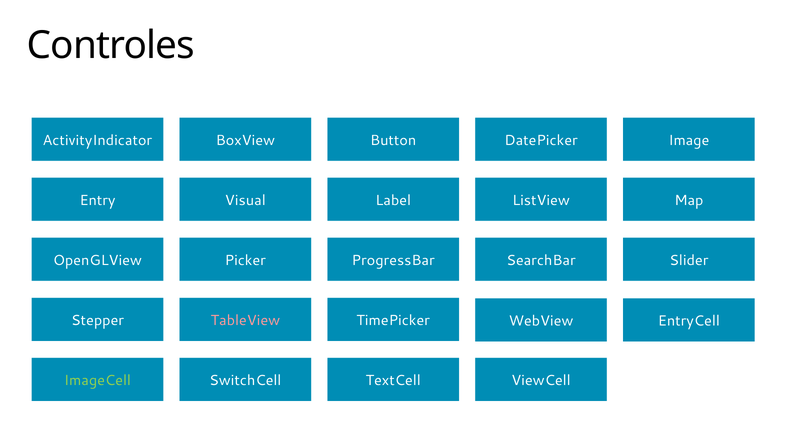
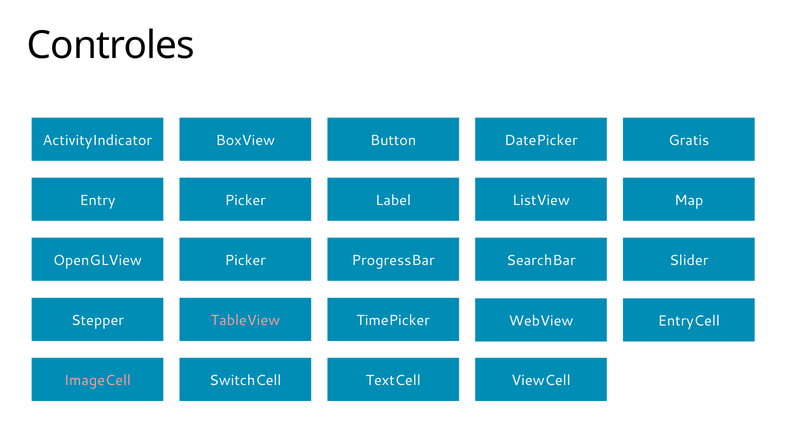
Image: Image -> Gratis
Entry Visual: Visual -> Picker
ImageCell colour: light green -> pink
